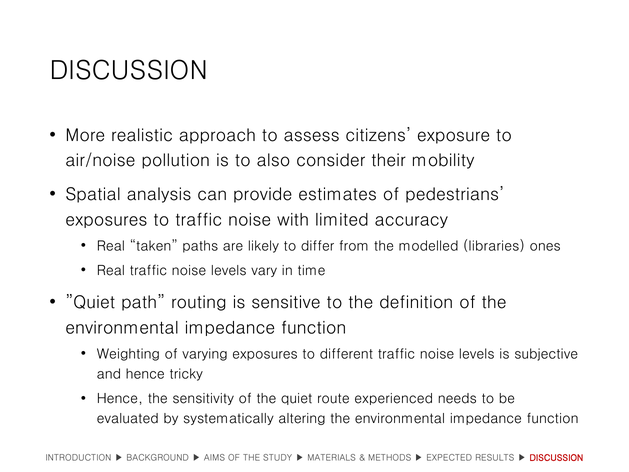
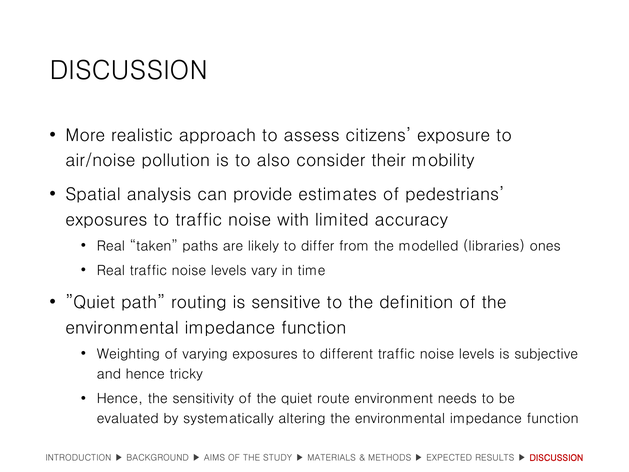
experienced: experienced -> environment
